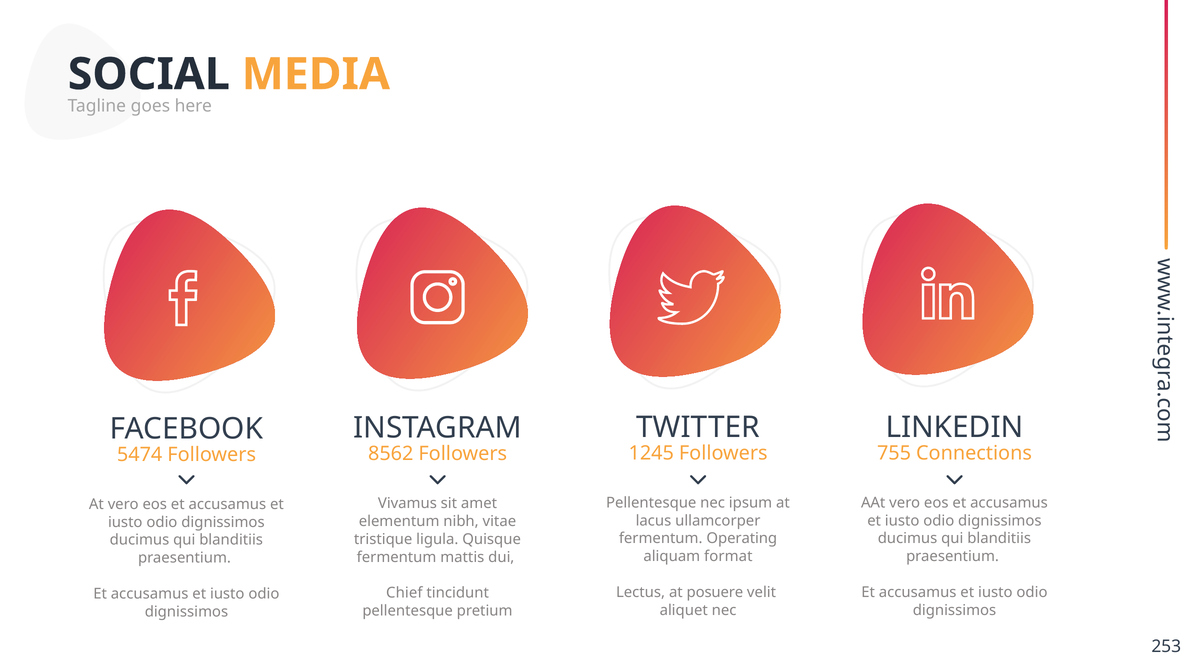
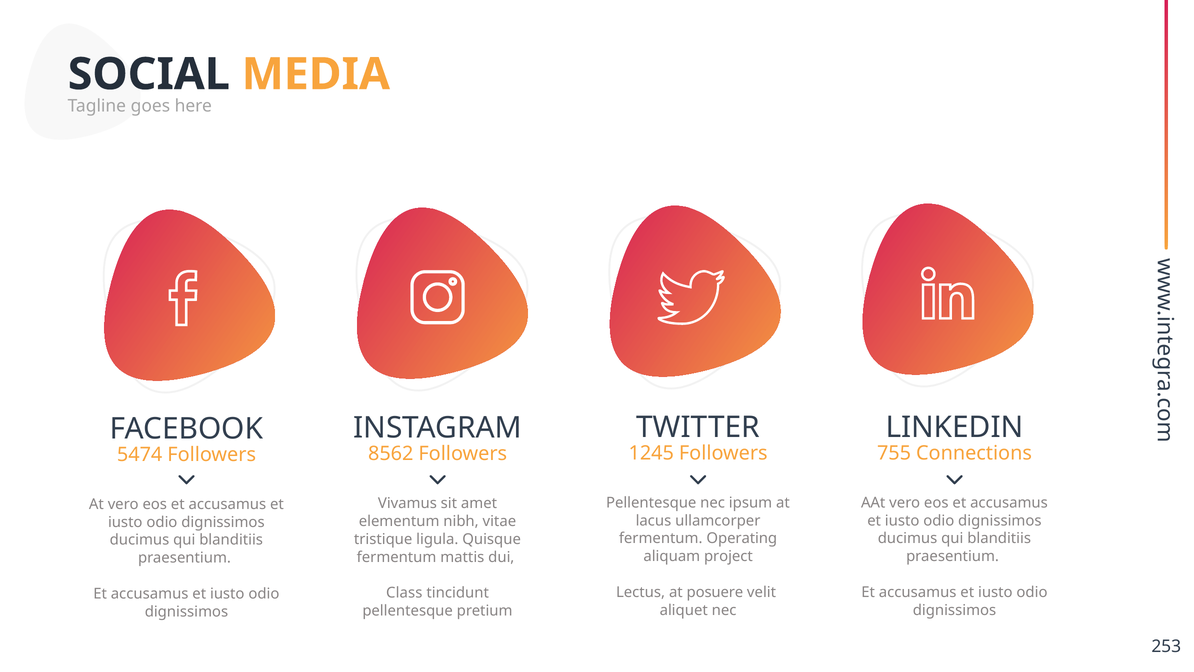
format: format -> project
Chief: Chief -> Class
